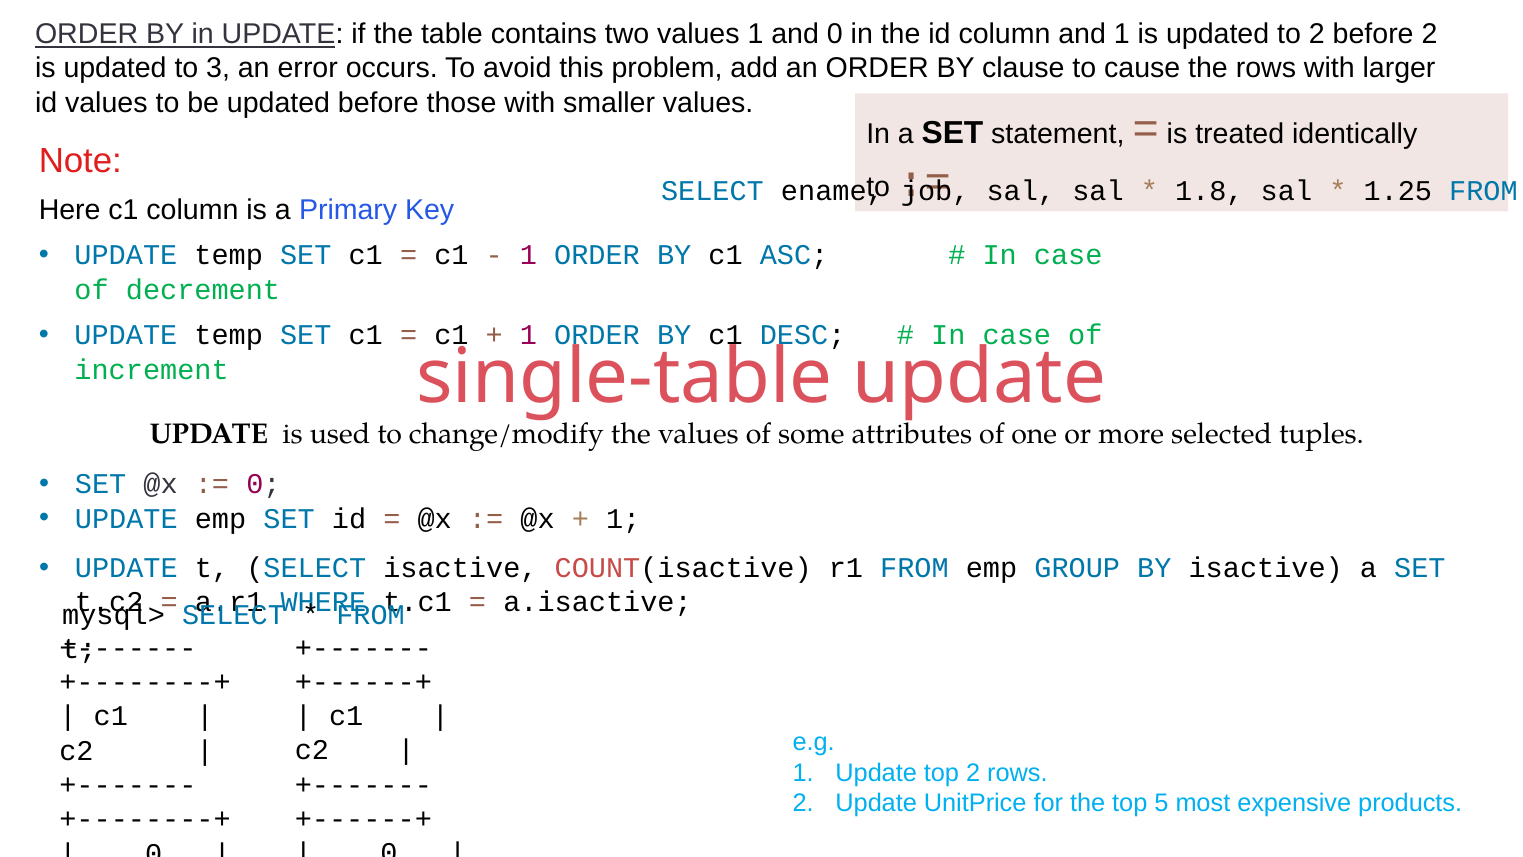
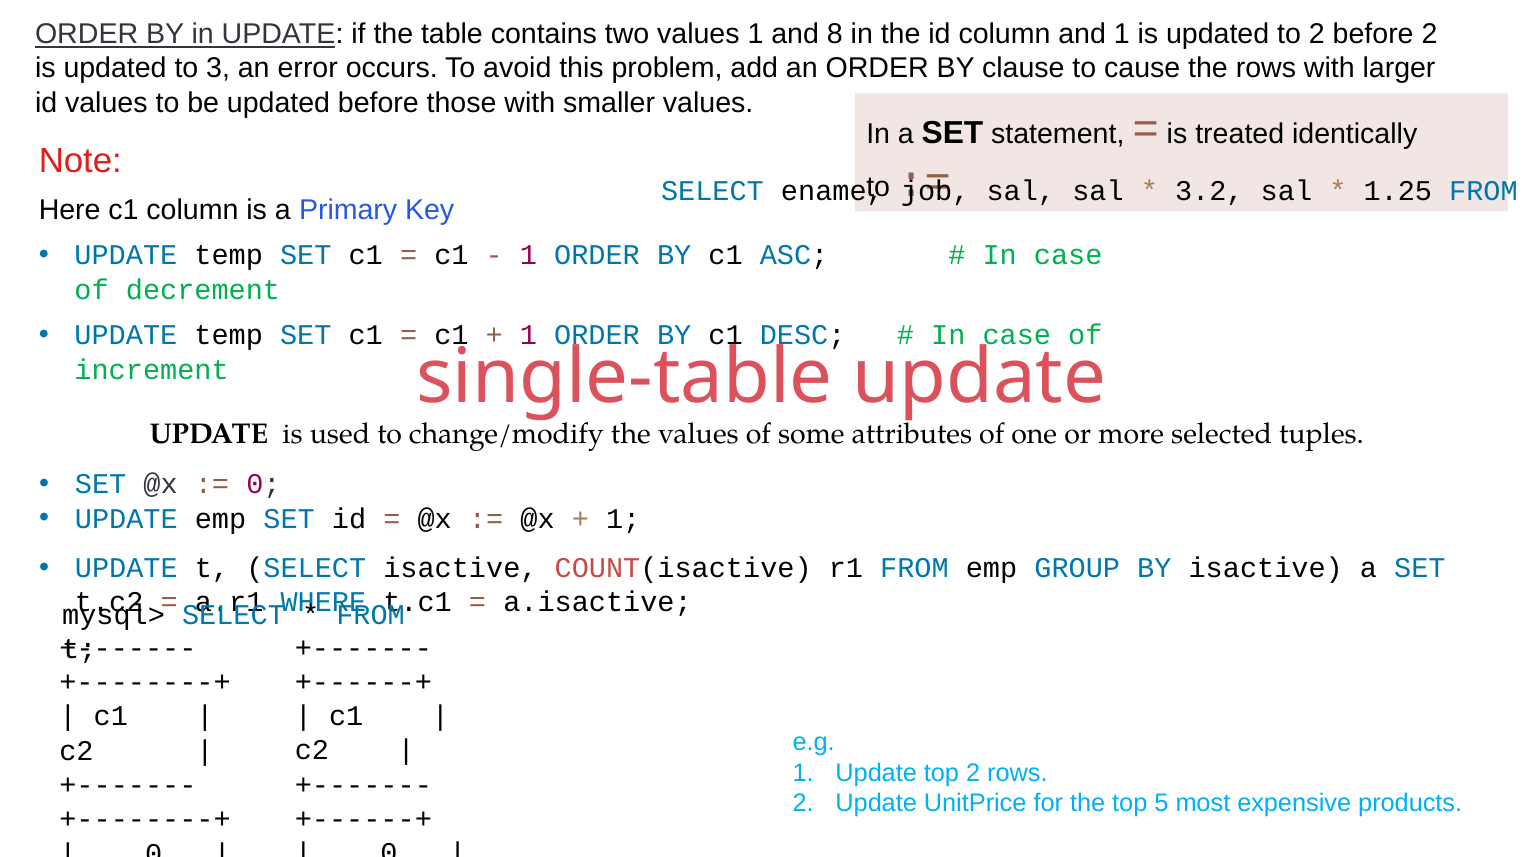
and 0: 0 -> 8
1.8: 1.8 -> 3.2
